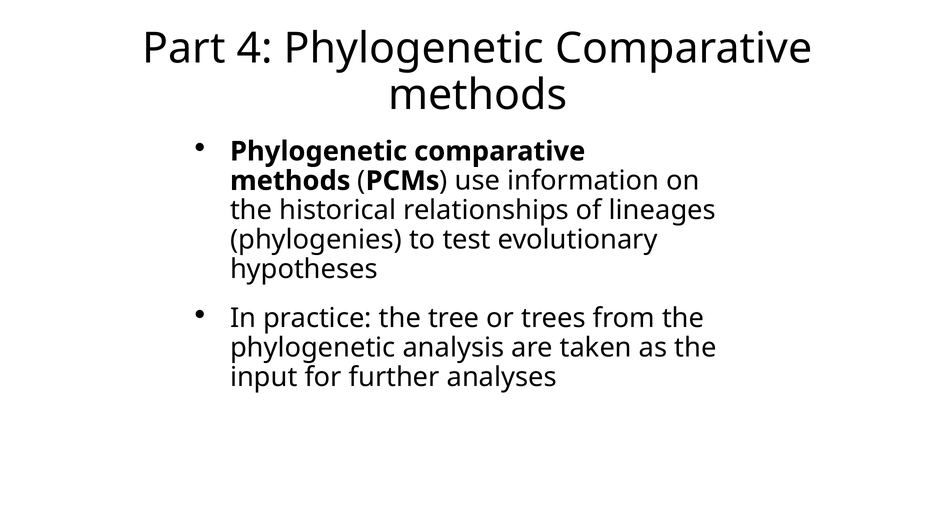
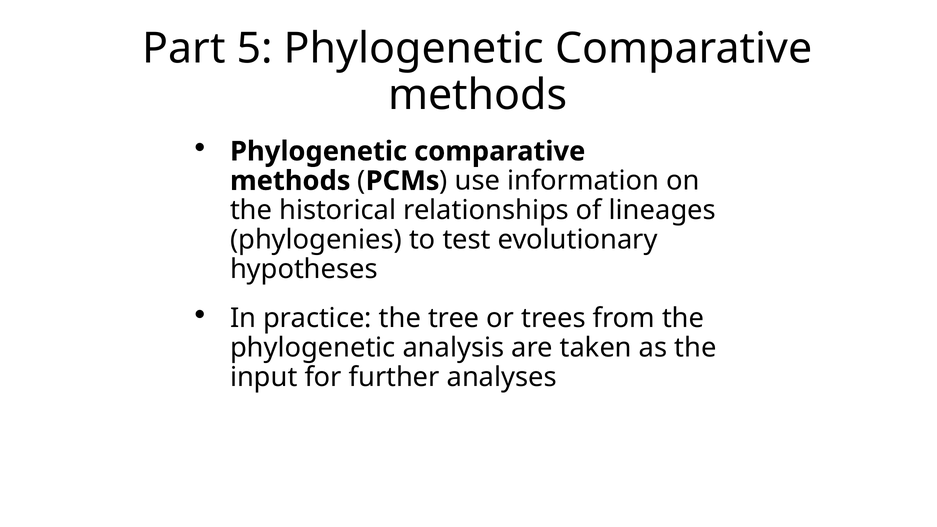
4: 4 -> 5
